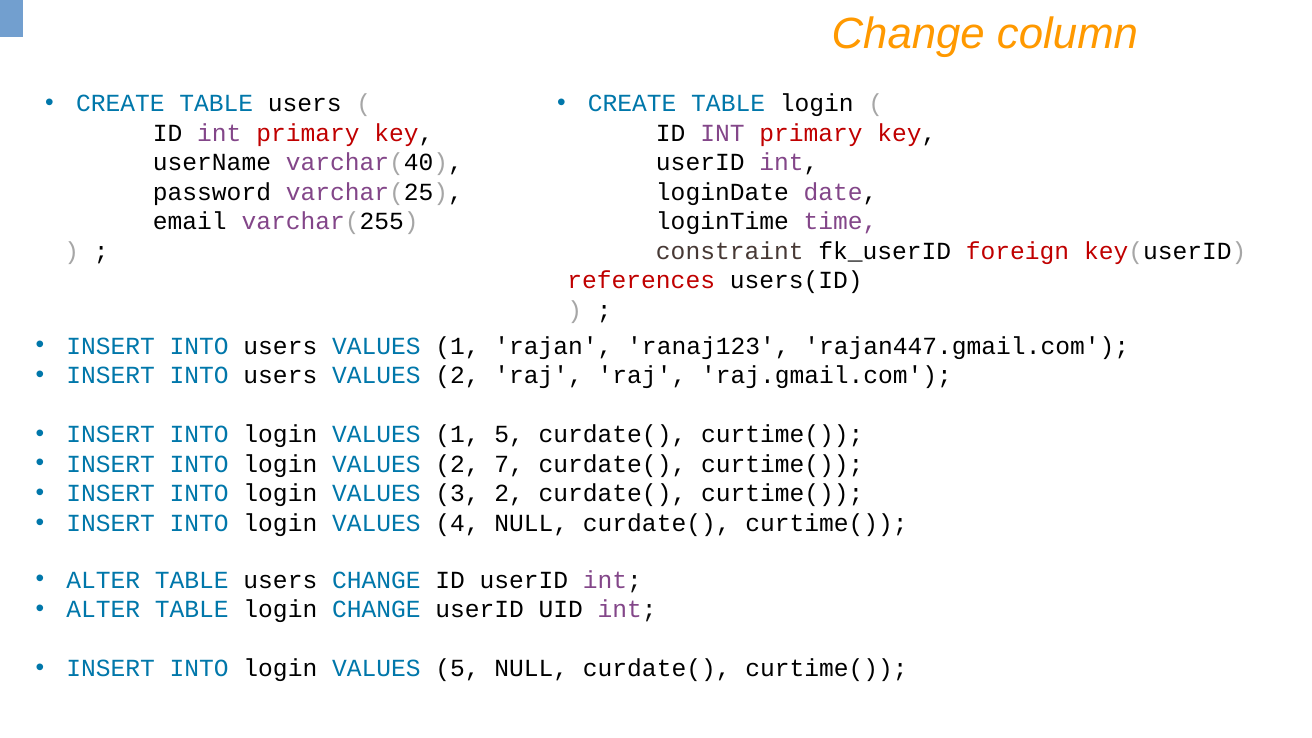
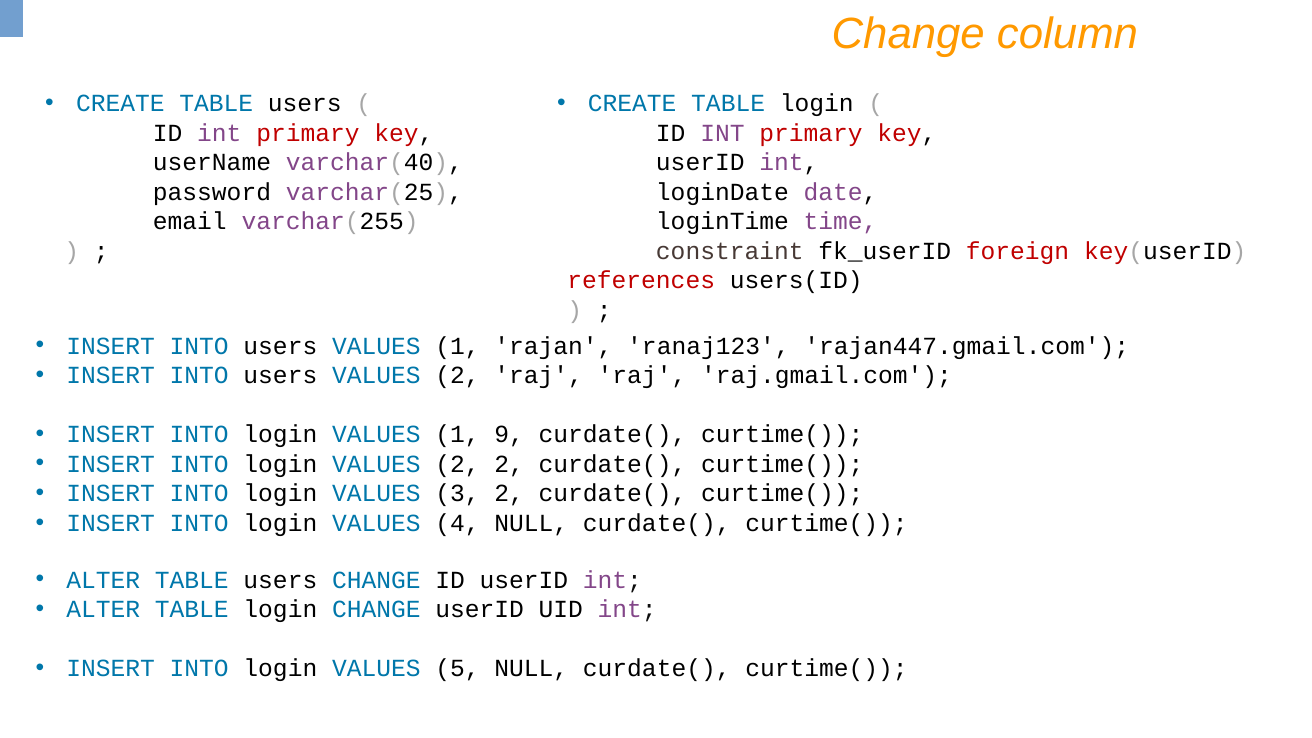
1 5: 5 -> 9
2 7: 7 -> 2
